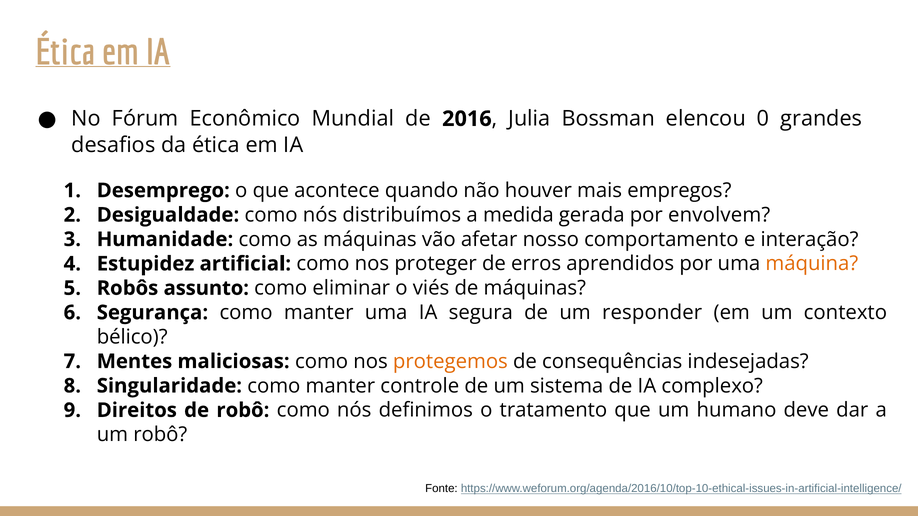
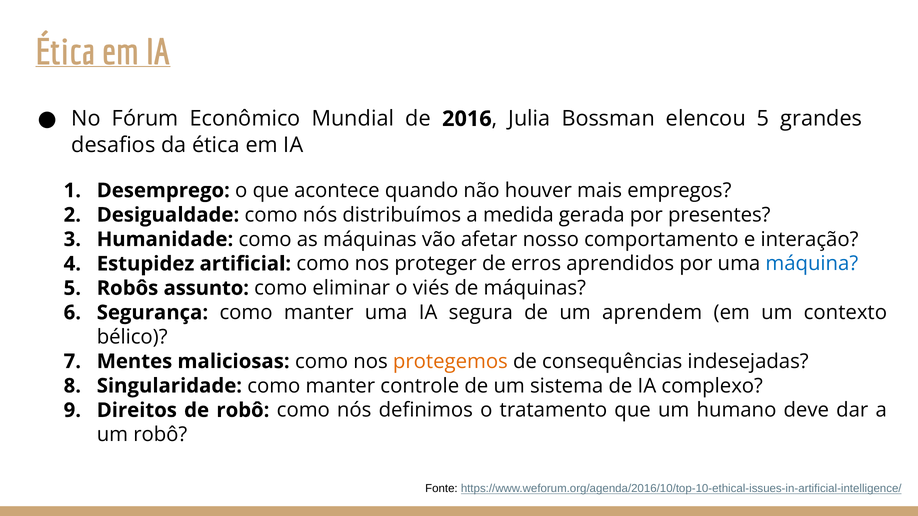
elencou 0: 0 -> 5
envolvem: envolvem -> presentes
máquina colour: orange -> blue
responder: responder -> aprendem
